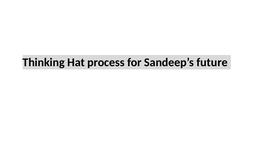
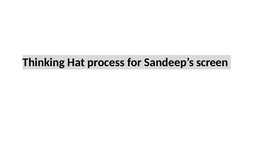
future: future -> screen
